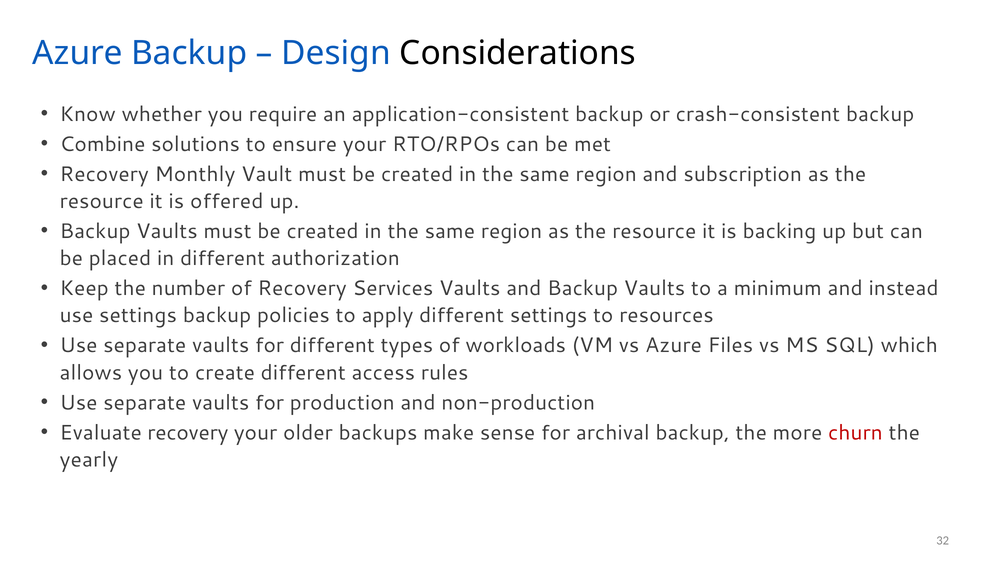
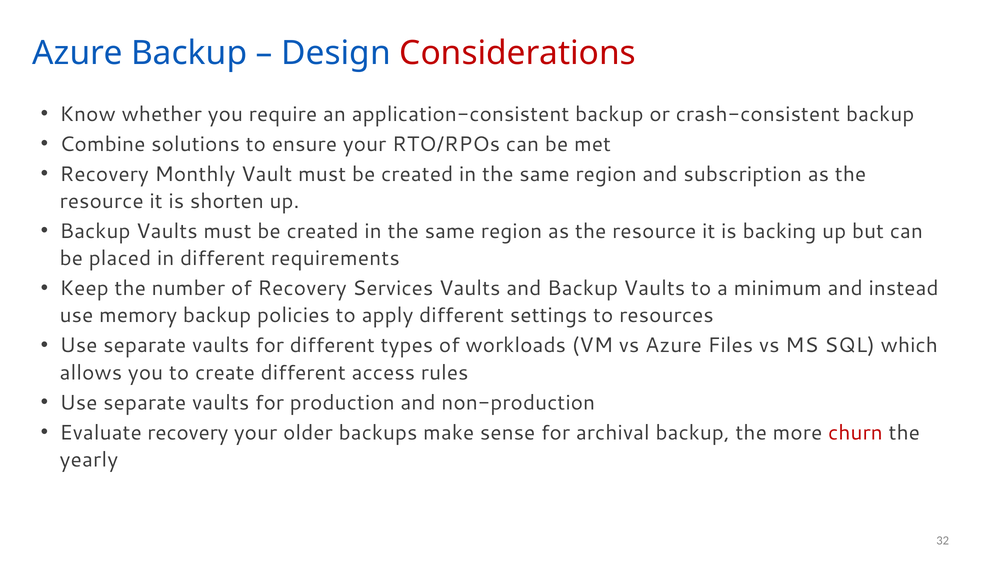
Considerations colour: black -> red
offered: offered -> shorten
authorization: authorization -> requirements
use settings: settings -> memory
